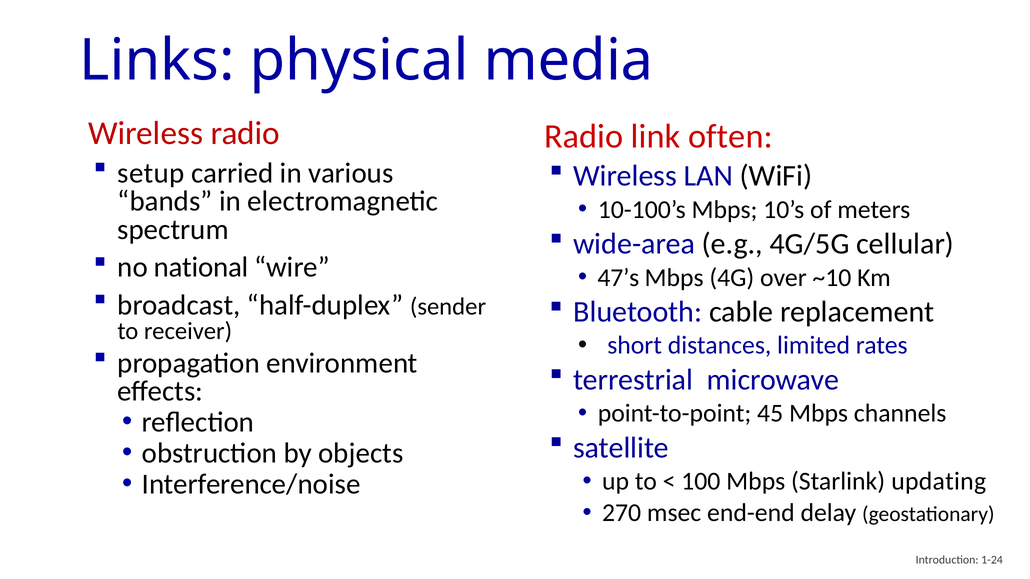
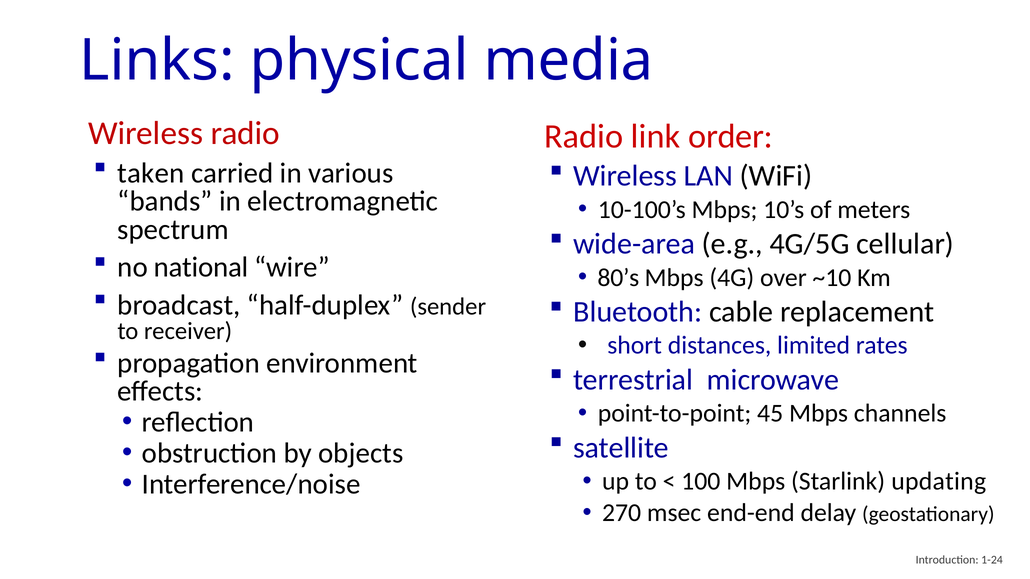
often: often -> order
setup: setup -> taken
47’s: 47’s -> 80’s
